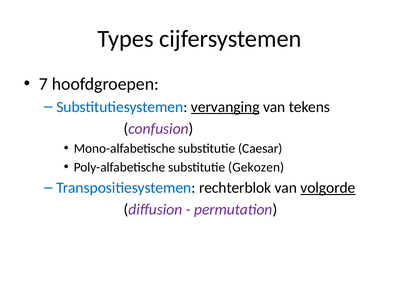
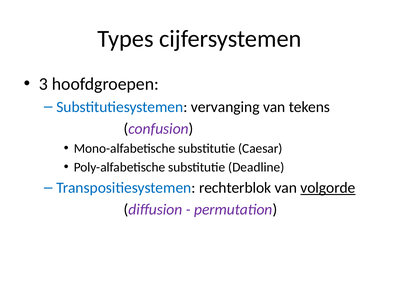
7: 7 -> 3
vervanging underline: present -> none
Gekozen: Gekozen -> Deadline
